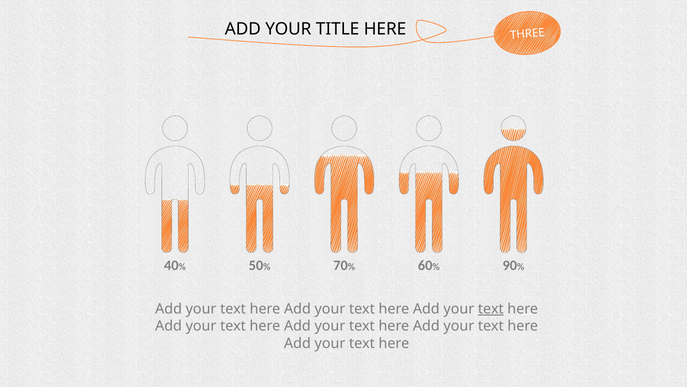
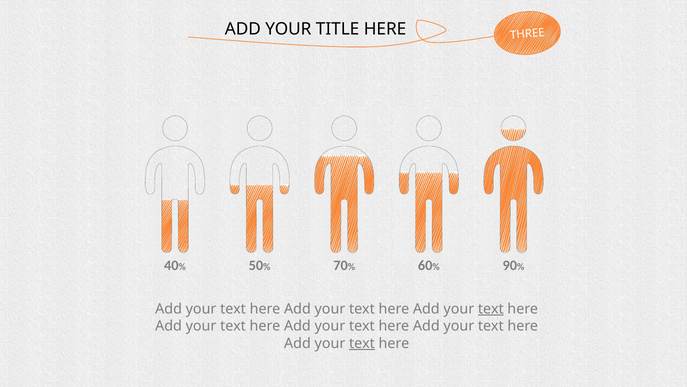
text at (362, 343) underline: none -> present
